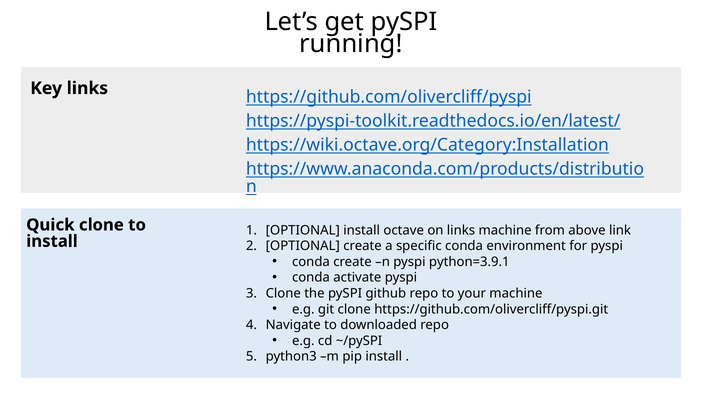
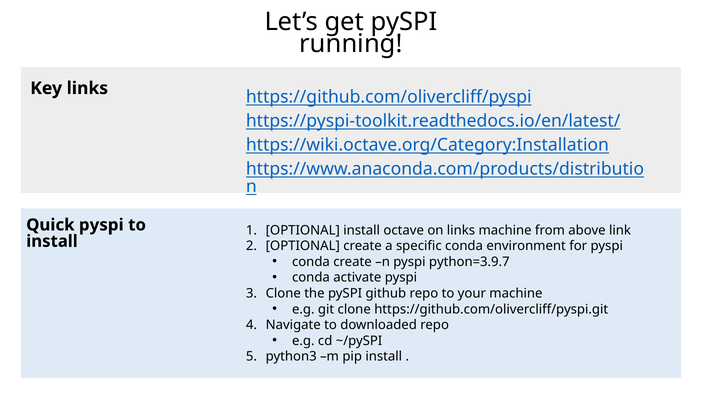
Quick clone: clone -> pyspi
python=3.9.1: python=3.9.1 -> python=3.9.7
